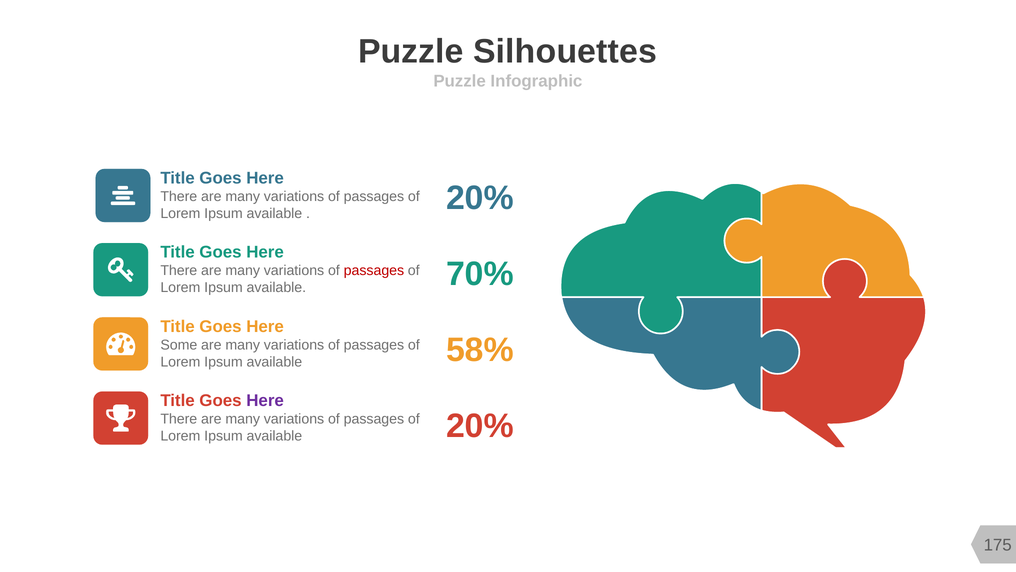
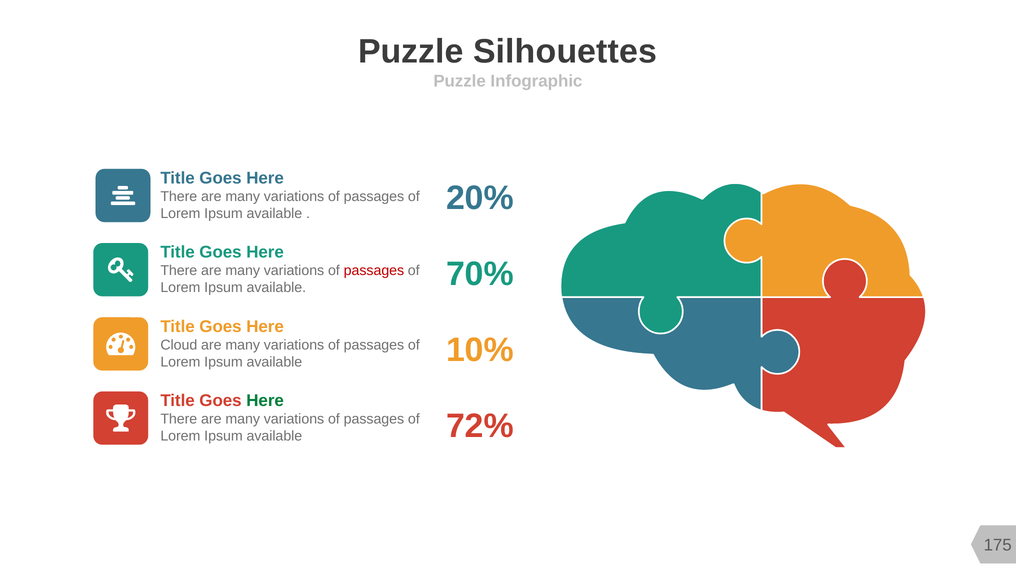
58%: 58% -> 10%
Some: Some -> Cloud
Here at (265, 400) colour: purple -> green
20% at (480, 426): 20% -> 72%
